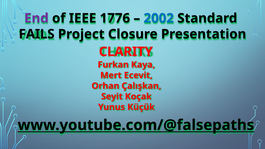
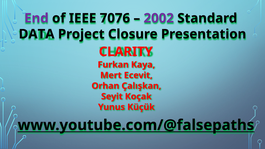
1776: 1776 -> 7076
2002 colour: blue -> purple
FAILS: FAILS -> DATA
